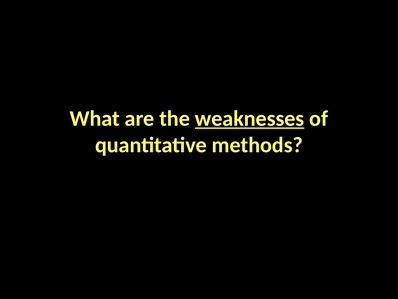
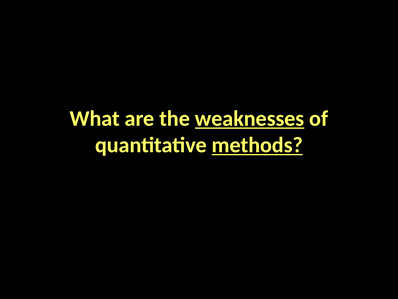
methods underline: none -> present
